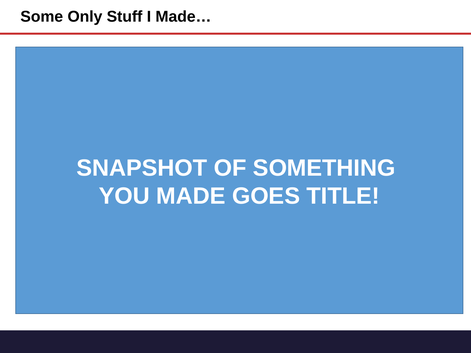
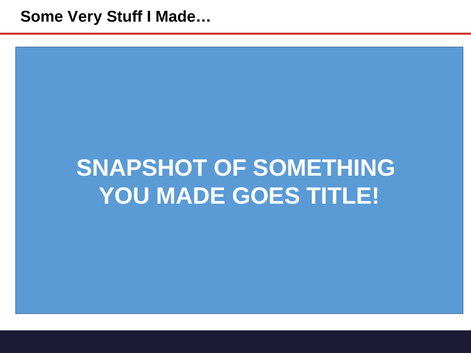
Only: Only -> Very
